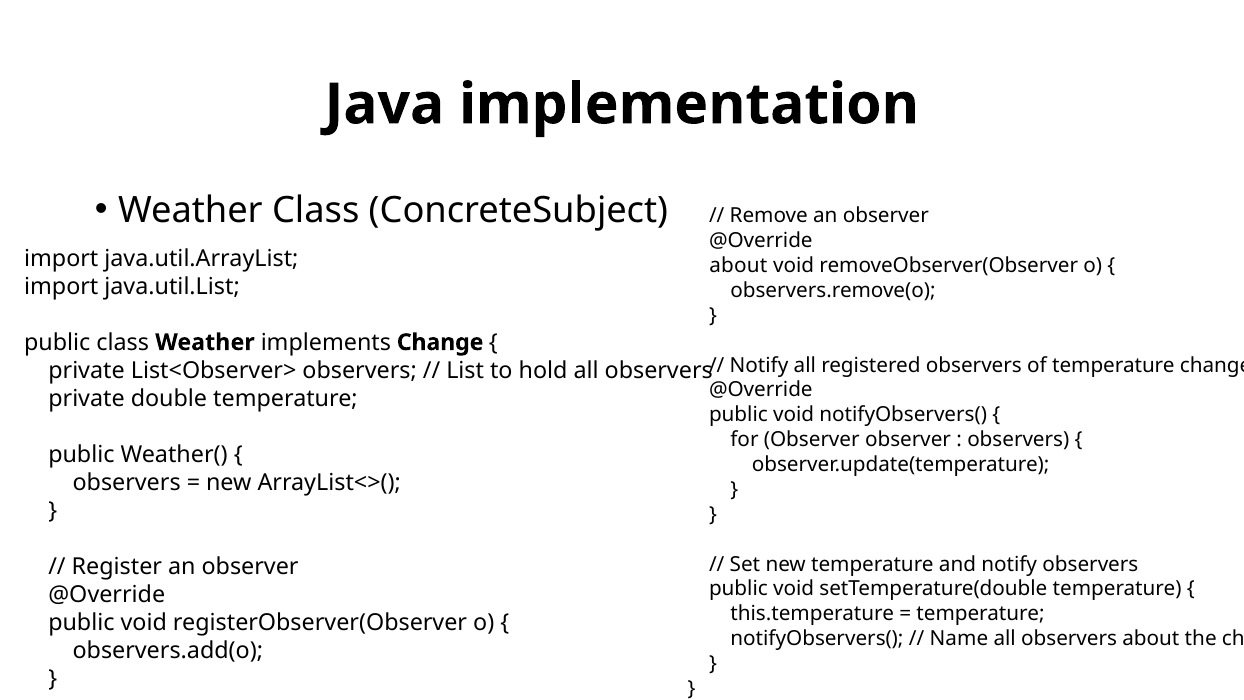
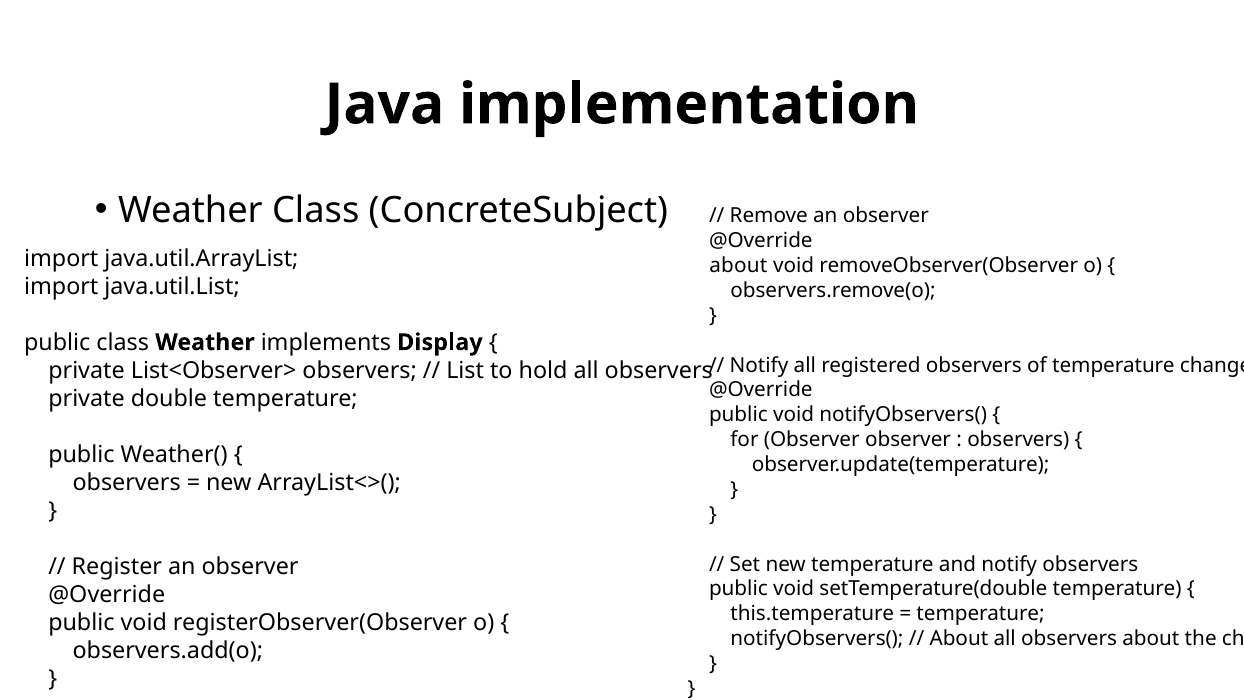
implements Change: Change -> Display
Name at (959, 639): Name -> About
